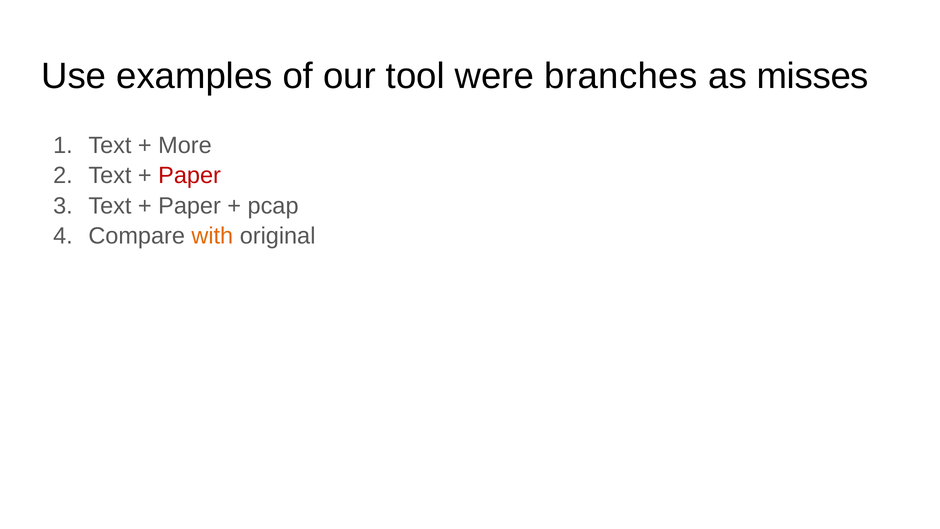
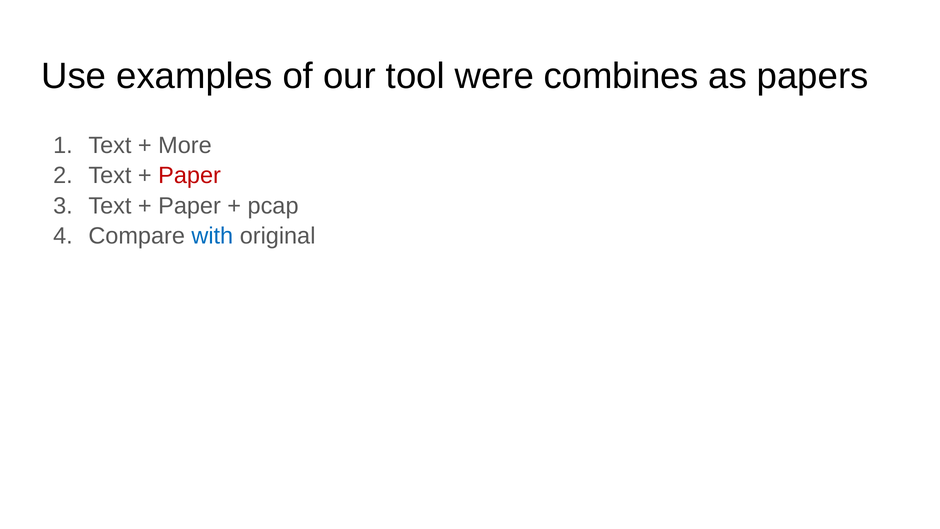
branches: branches -> combines
misses: misses -> papers
with colour: orange -> blue
